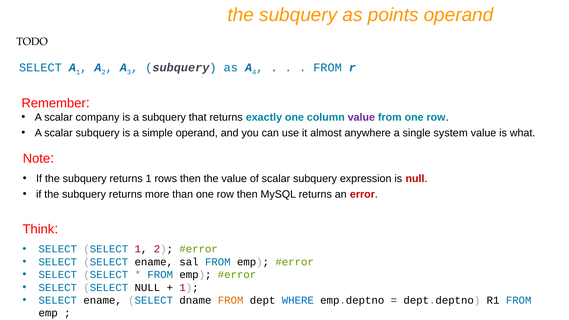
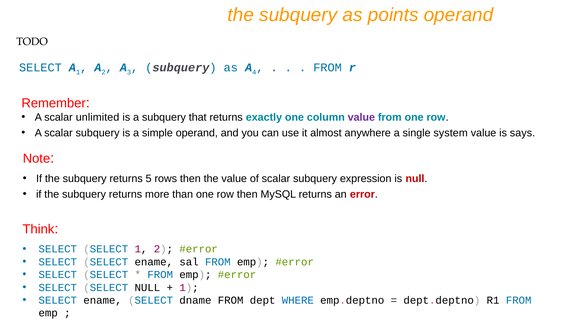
company: company -> unlimited
what: what -> says
returns 1: 1 -> 5
FROM at (231, 300) colour: orange -> black
